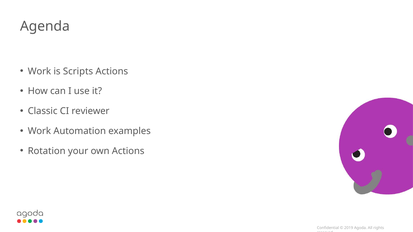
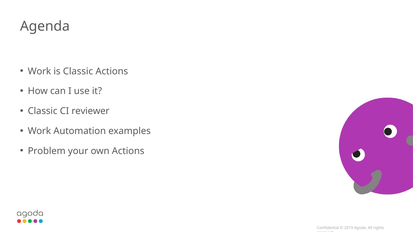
is Scripts: Scripts -> Classic
Rotation: Rotation -> Problem
